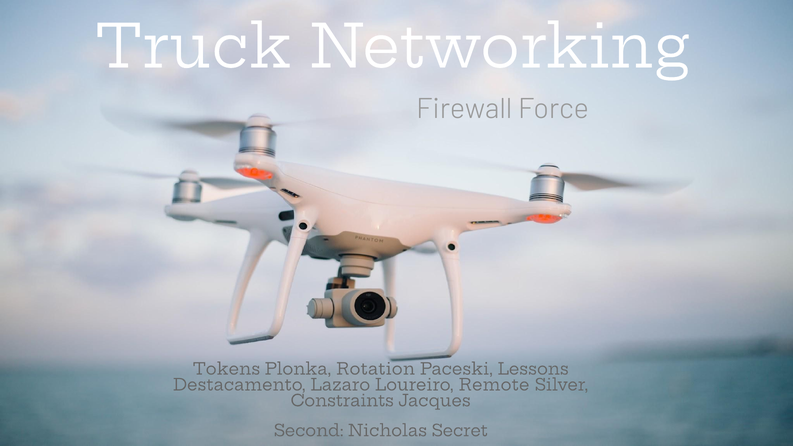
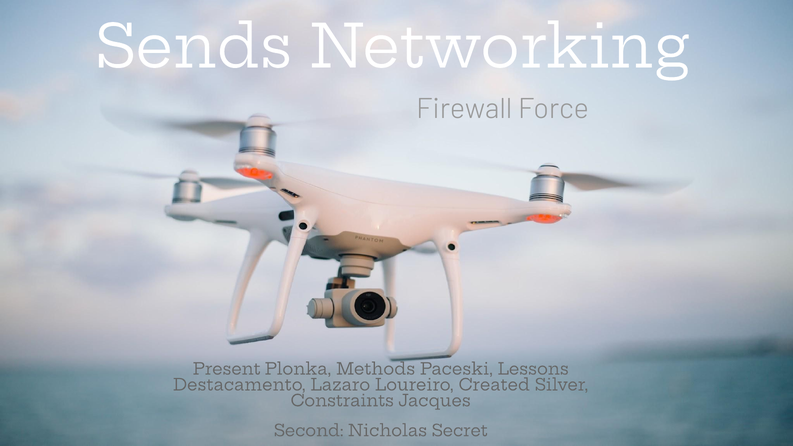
Truck: Truck -> Sends
Tokens: Tokens -> Present
Rotation: Rotation -> Methods
Remote: Remote -> Created
